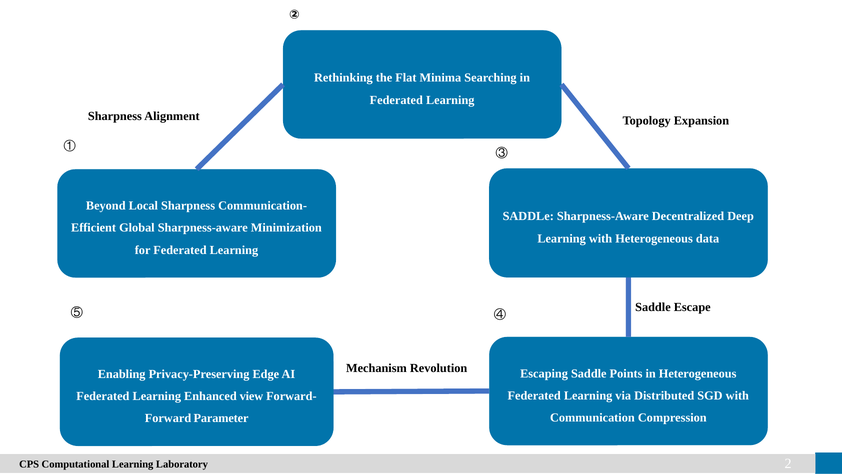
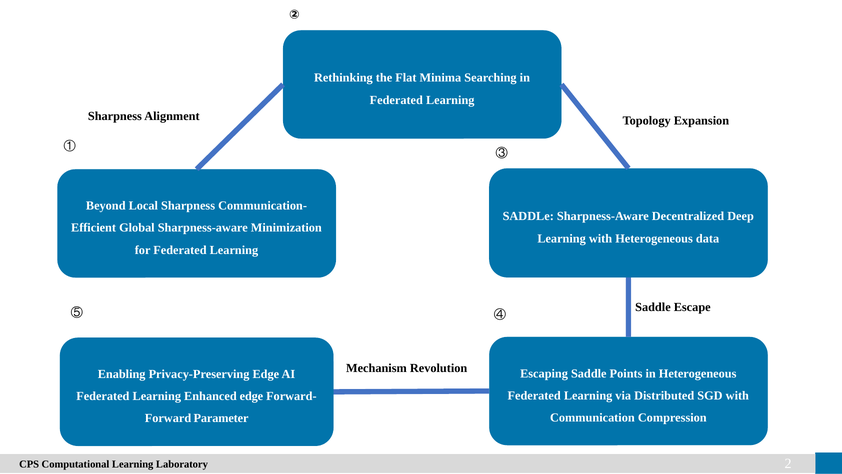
Enhanced view: view -> edge
